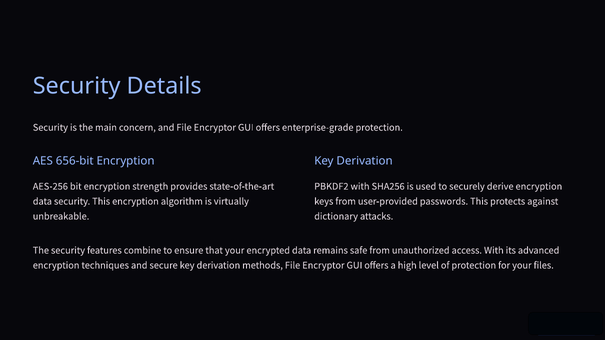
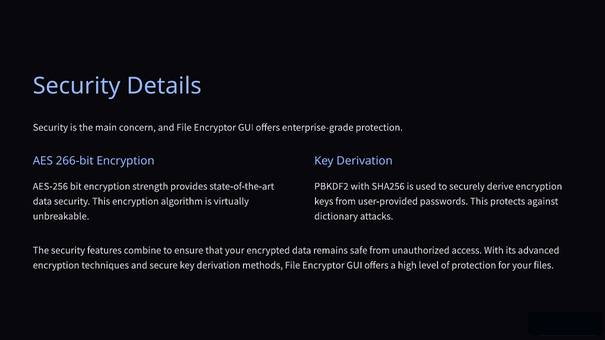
656-bit: 656-bit -> 266-bit
